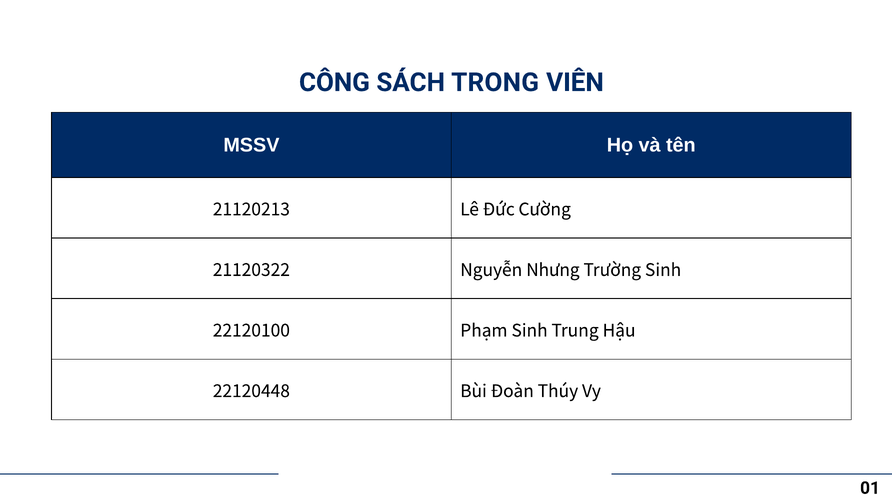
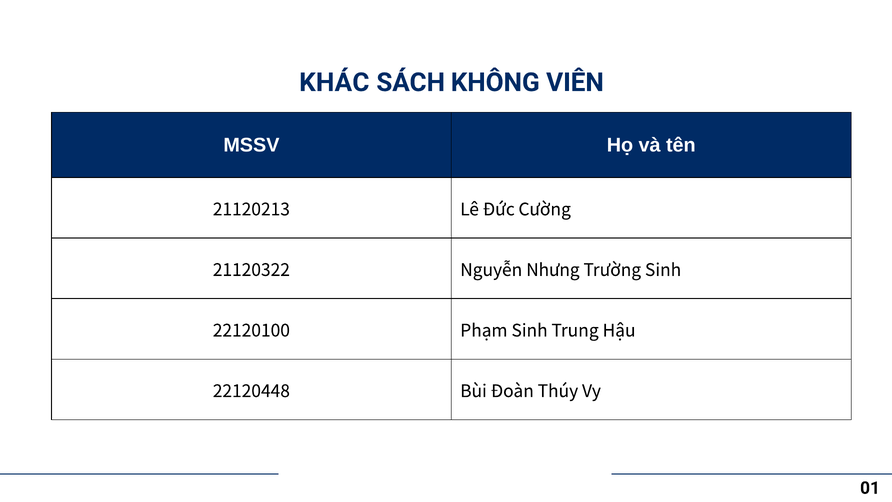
CÔNG: CÔNG -> KHÁC
TRONG: TRONG -> KHÔNG
